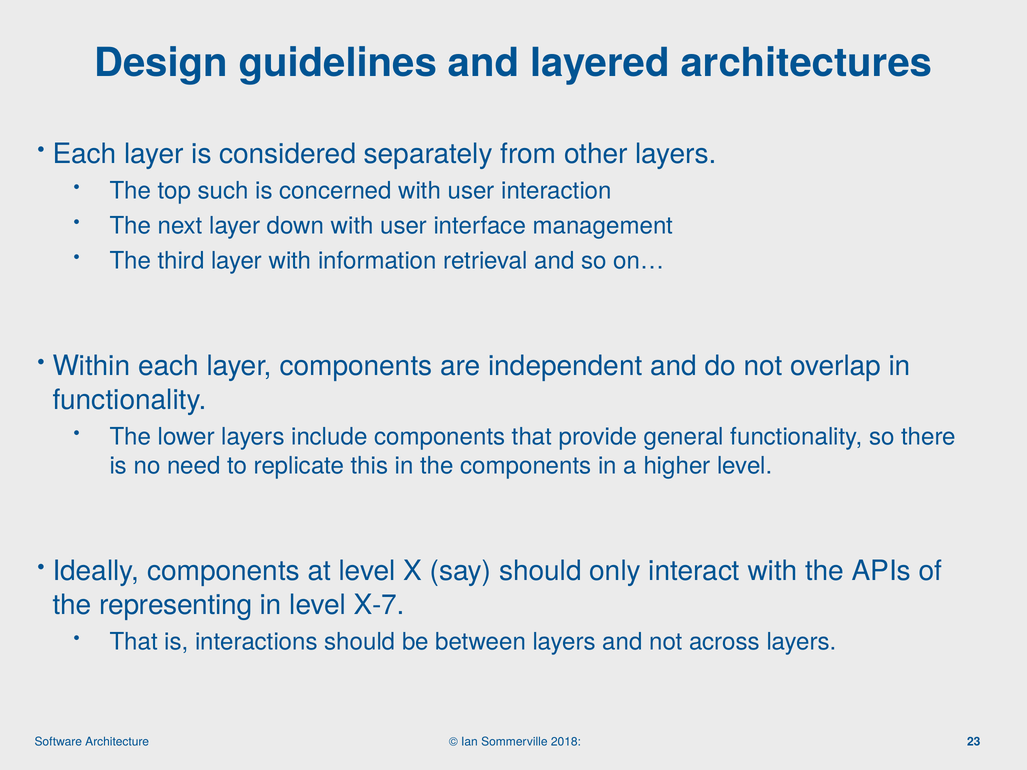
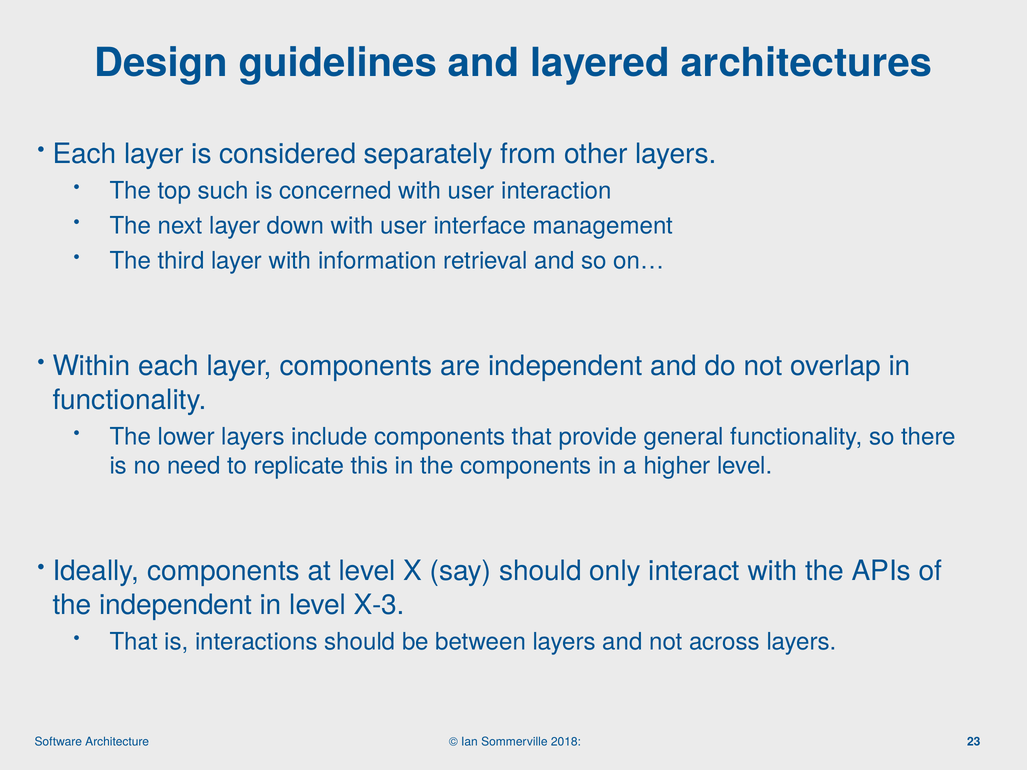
the representing: representing -> independent
X-7: X-7 -> X-3
